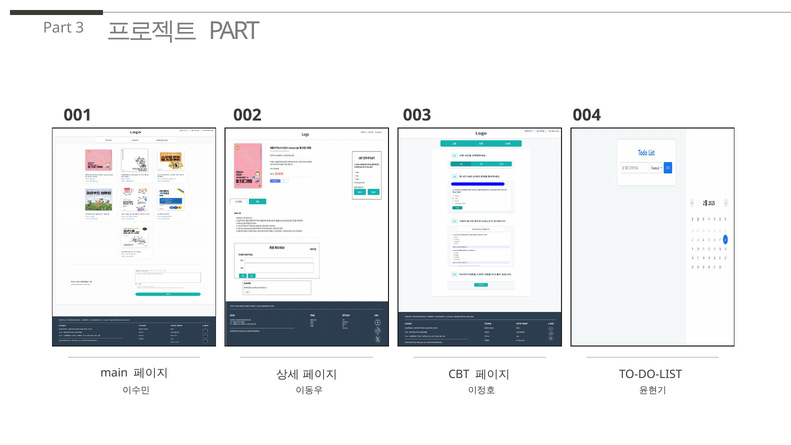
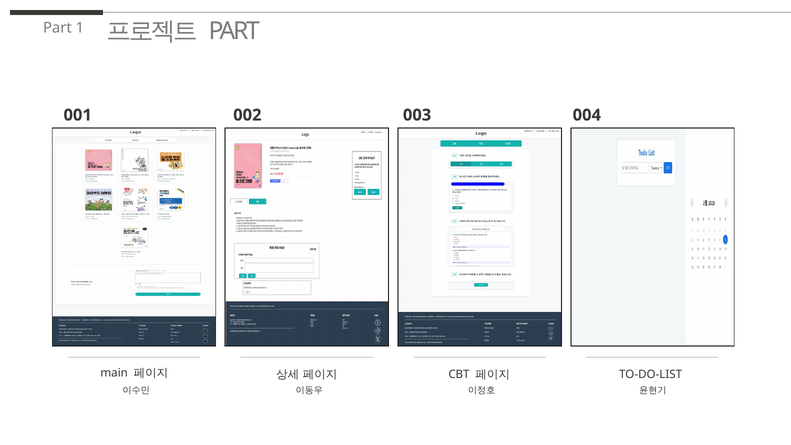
3: 3 -> 1
